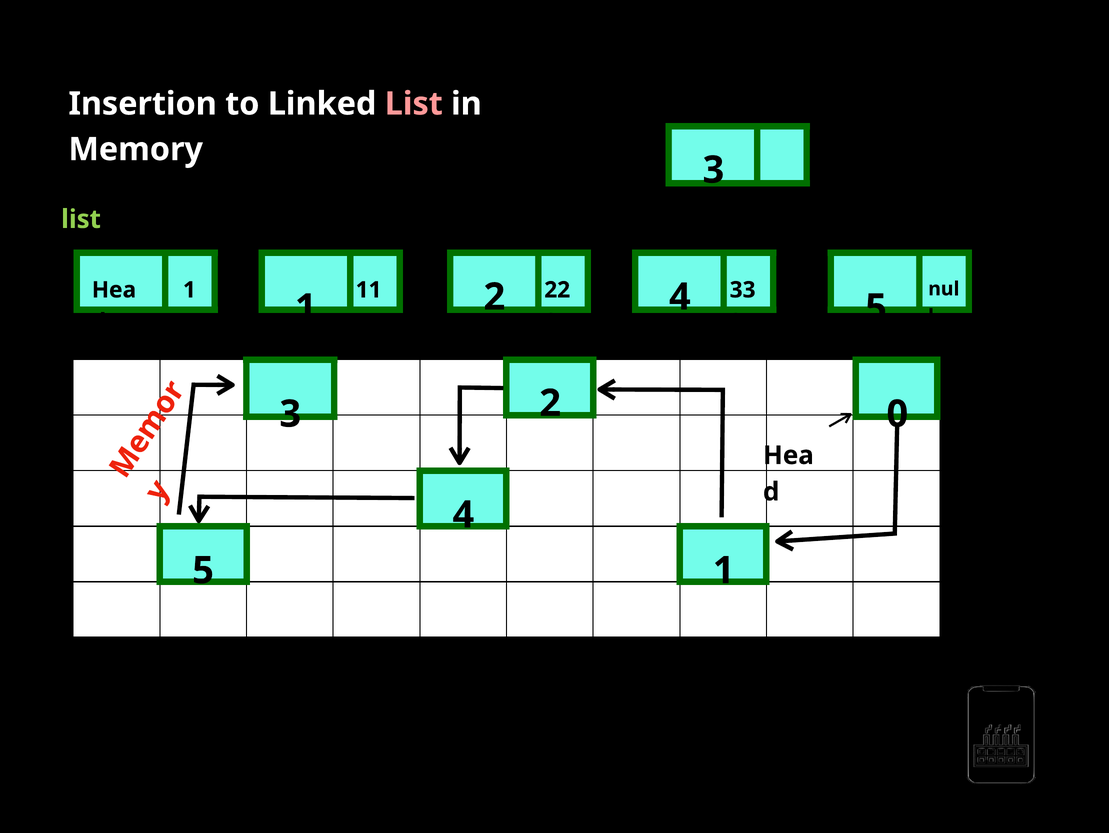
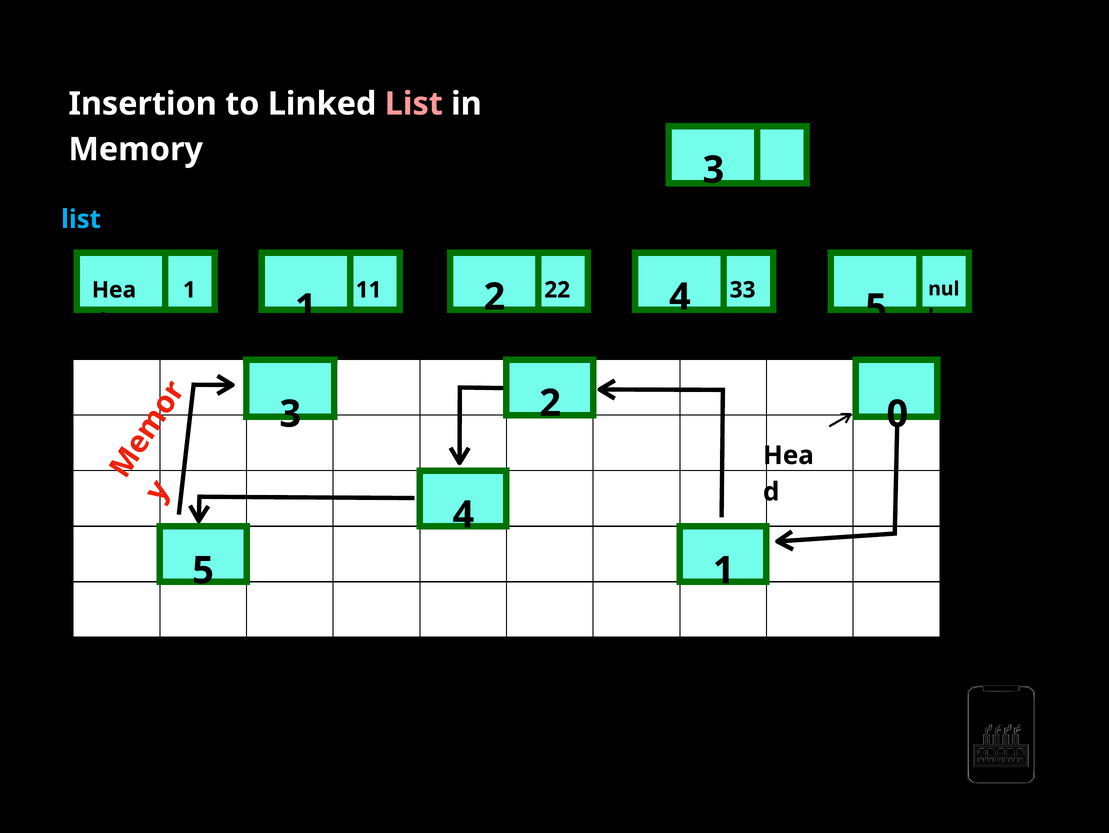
list at (81, 219) colour: light green -> light blue
